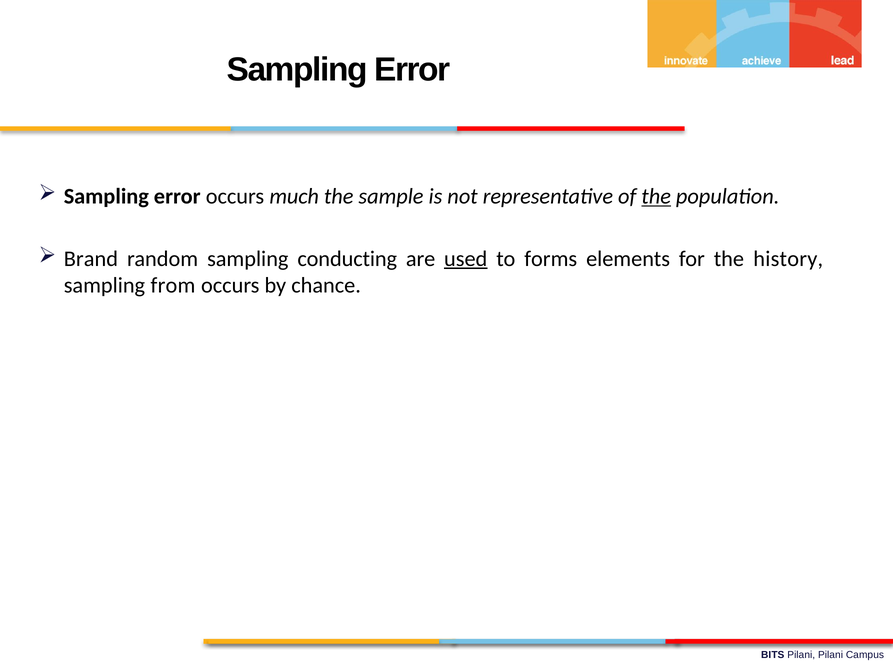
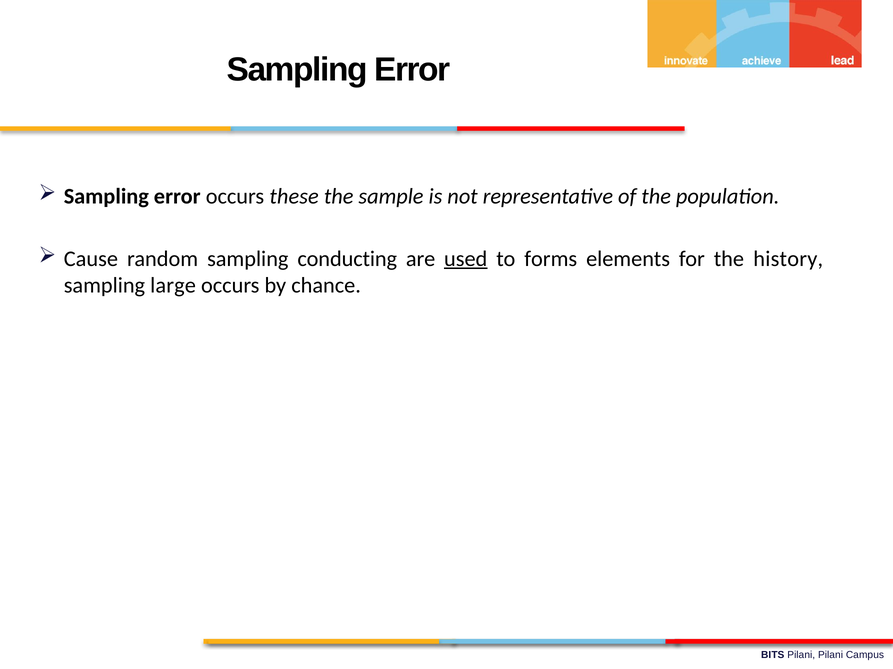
much: much -> these
the at (656, 197) underline: present -> none
Brand: Brand -> Cause
from: from -> large
